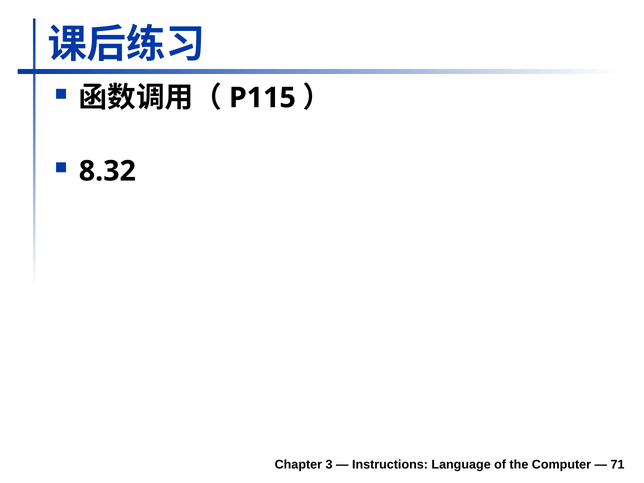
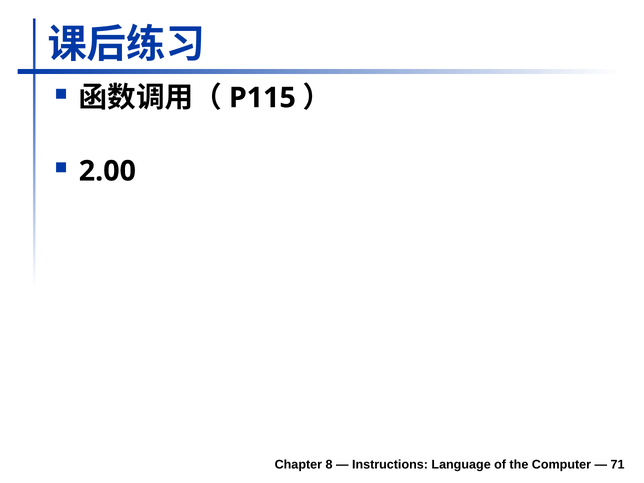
8.32: 8.32 -> 2.00
3: 3 -> 8
